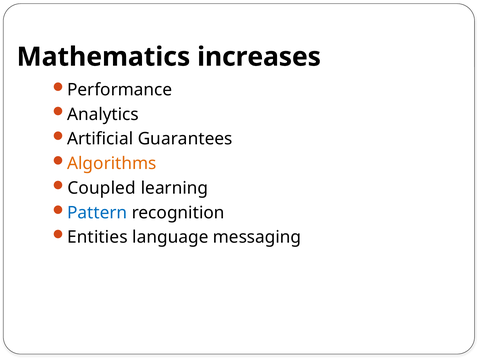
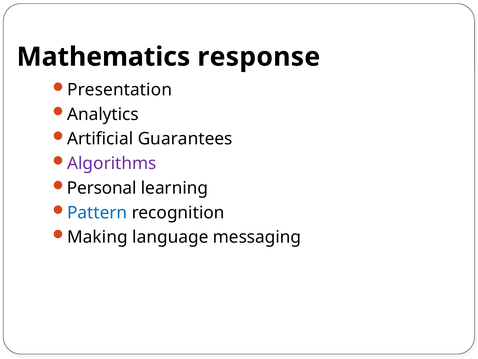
increases: increases -> response
Performance: Performance -> Presentation
Algorithms colour: orange -> purple
Coupled: Coupled -> Personal
Entities: Entities -> Making
